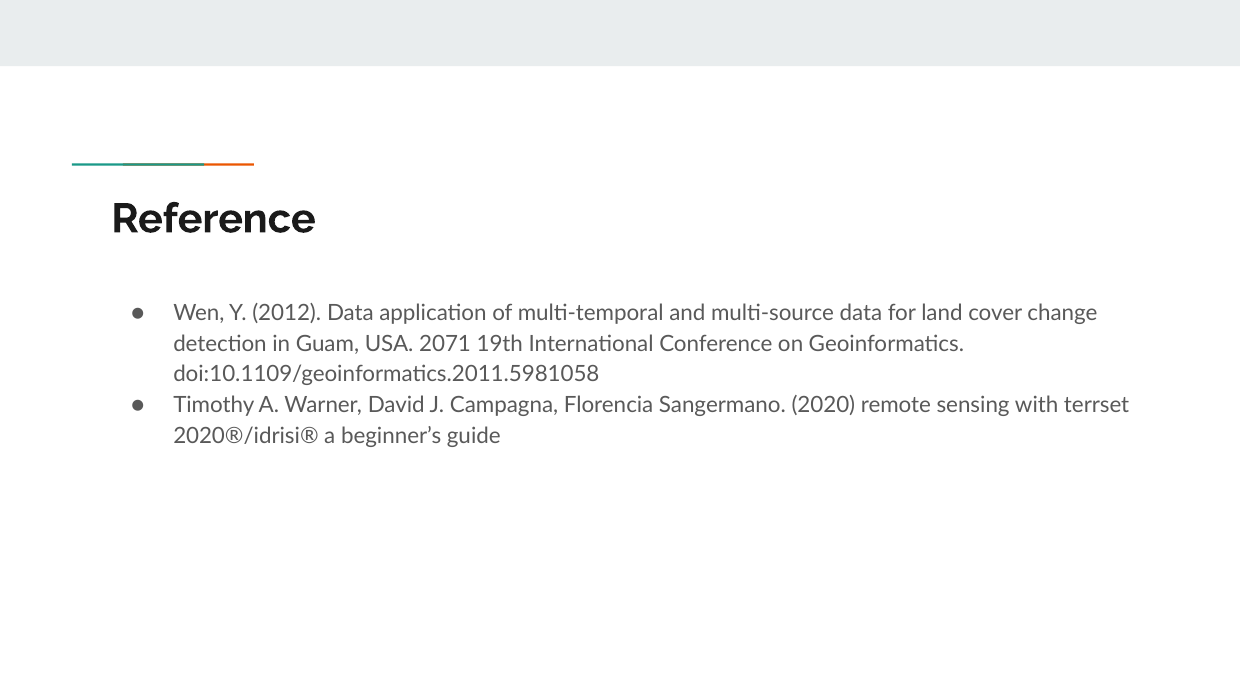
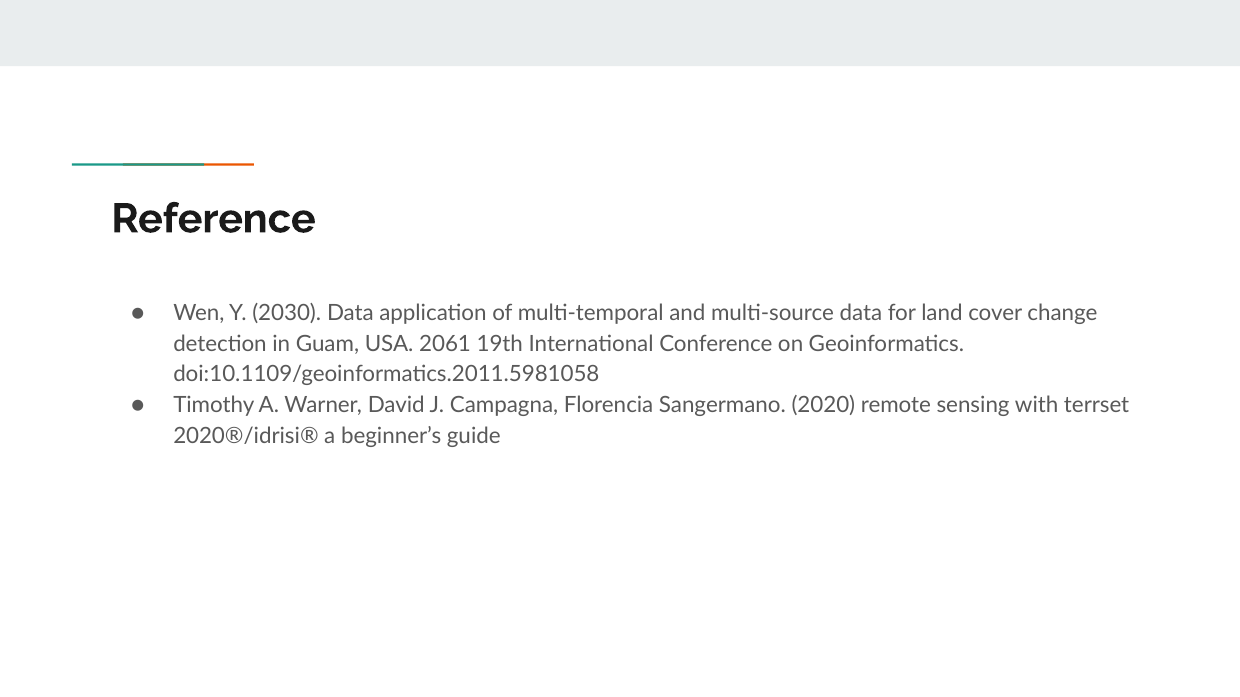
2012: 2012 -> 2030
2071: 2071 -> 2061
